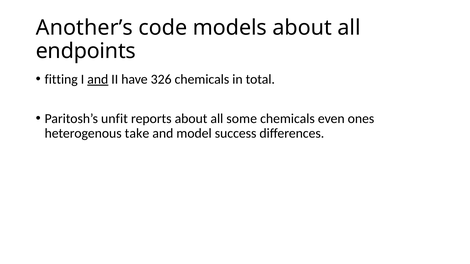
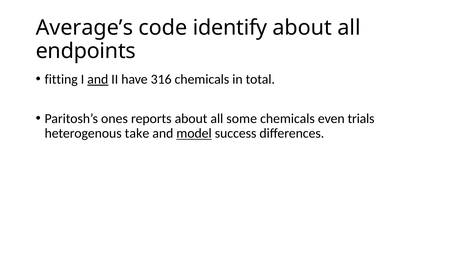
Another’s: Another’s -> Average’s
models: models -> identify
326: 326 -> 316
unfit: unfit -> ones
ones: ones -> trials
model underline: none -> present
